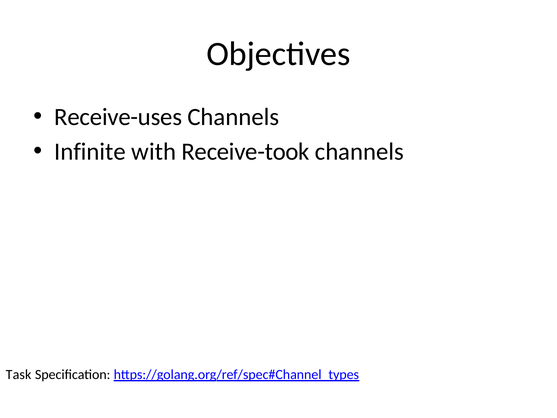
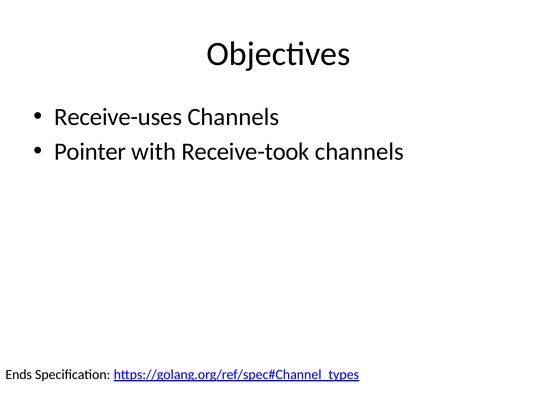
Infinite: Infinite -> Pointer
Task: Task -> Ends
